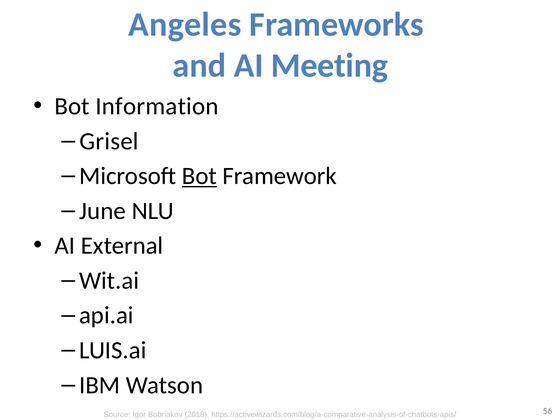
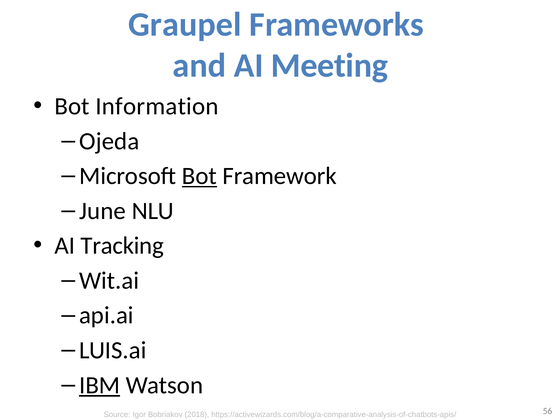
Angeles: Angeles -> Graupel
Grisel: Grisel -> Ojeda
External: External -> Tracking
IBM underline: none -> present
